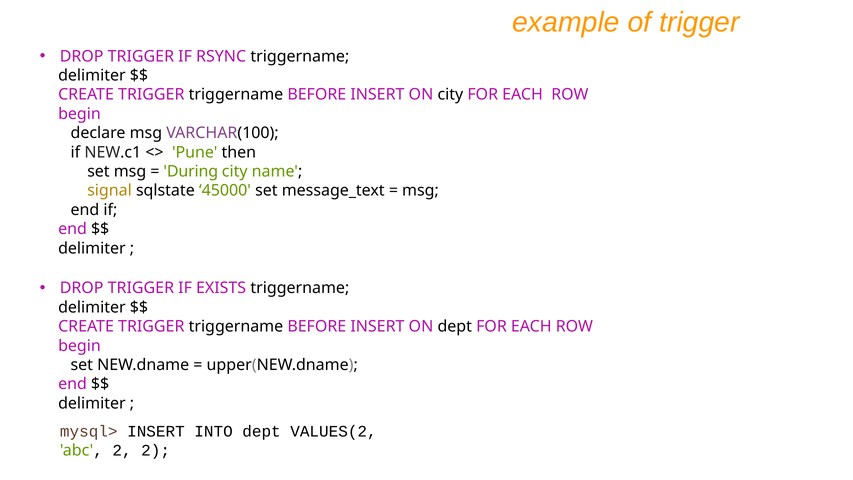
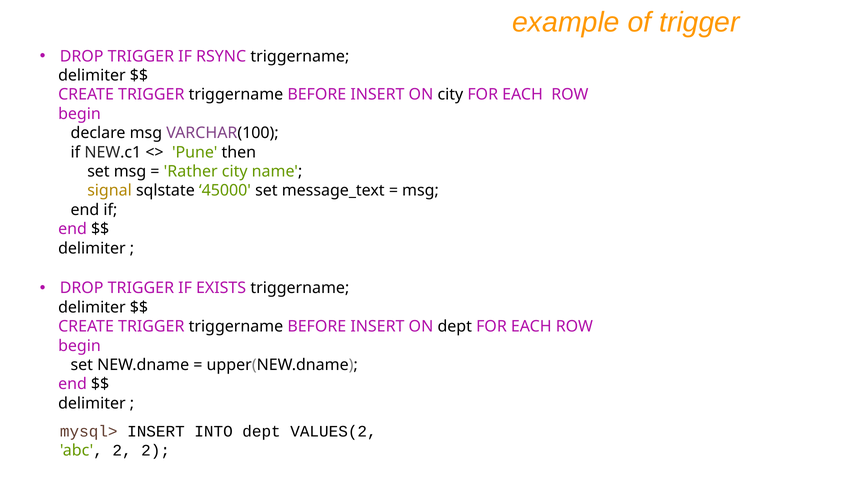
During: During -> Rather
